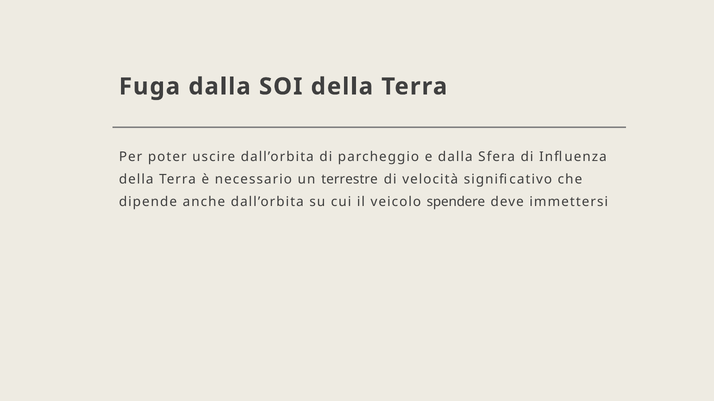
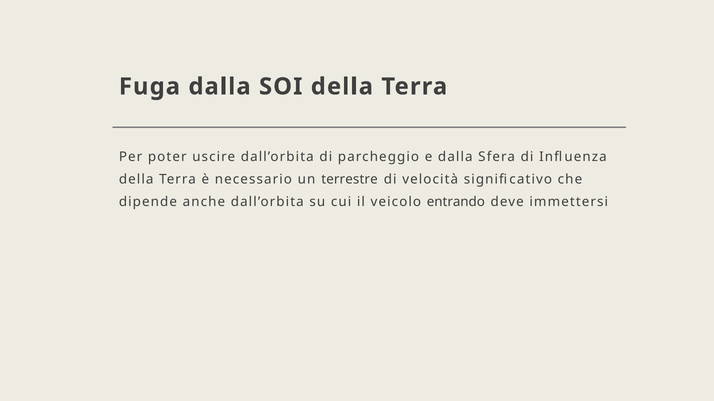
spendere: spendere -> entrando
